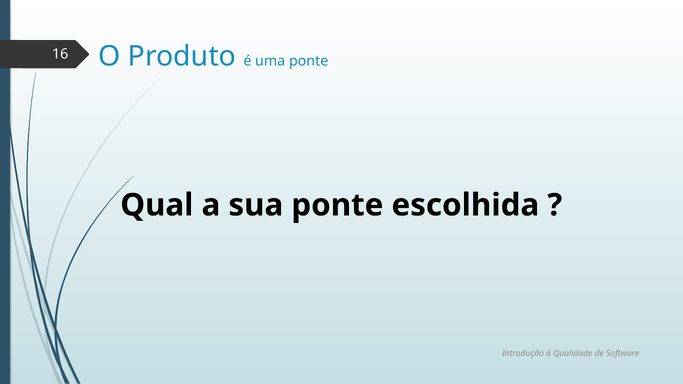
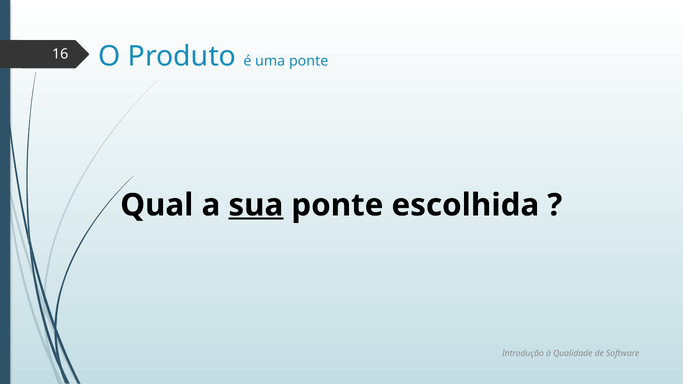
sua underline: none -> present
